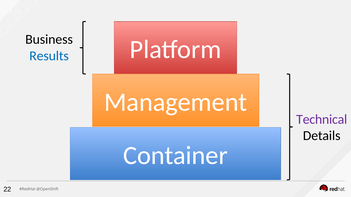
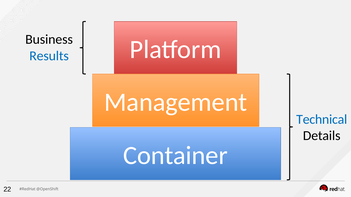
Technical colour: purple -> blue
